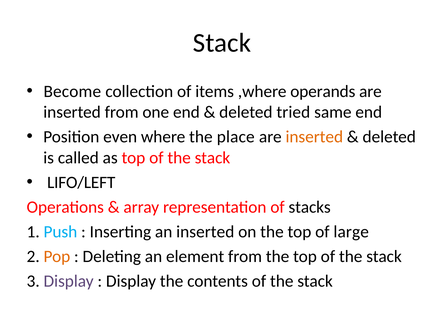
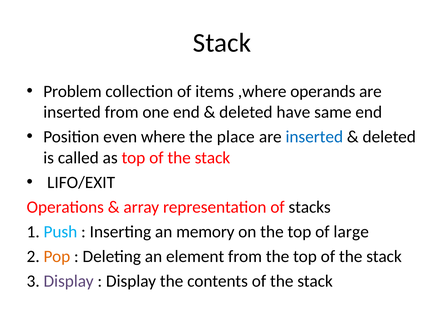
Become: Become -> Problem
tried: tried -> have
inserted at (314, 137) colour: orange -> blue
LIFO/LEFT: LIFO/LEFT -> LIFO/EXIT
an inserted: inserted -> memory
